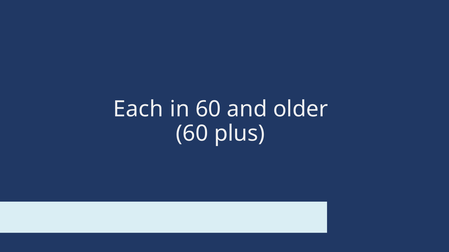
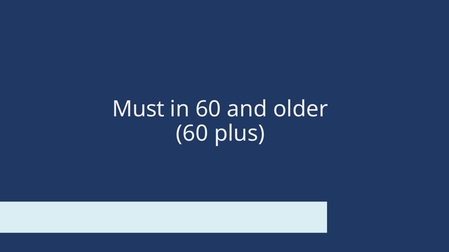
Each: Each -> Must
